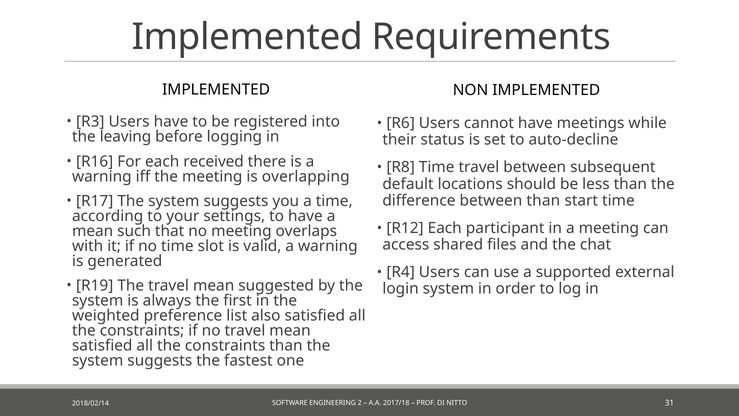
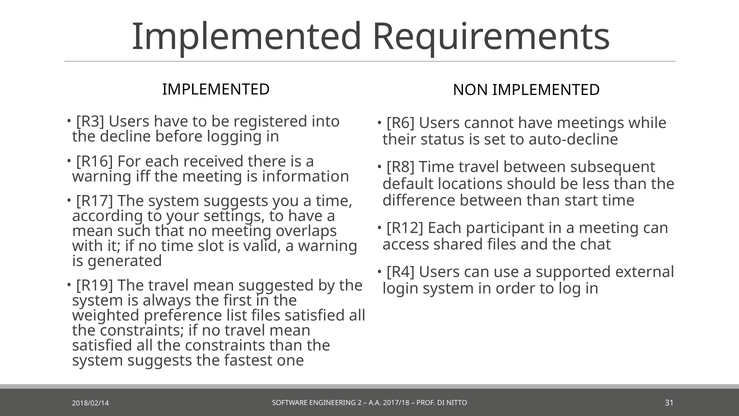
leaving: leaving -> decline
overlapping: overlapping -> information
list also: also -> files
